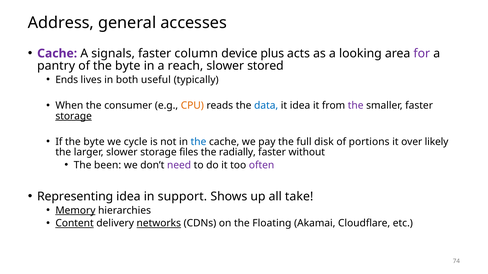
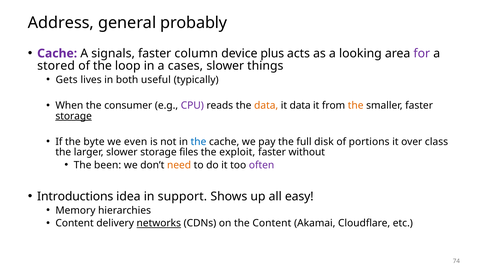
accesses: accesses -> probably
pantry: pantry -> stored
of the byte: byte -> loop
reach: reach -> cases
stored: stored -> things
Ends: Ends -> Gets
CPU colour: orange -> purple
data at (266, 106) colour: blue -> orange
it idea: idea -> data
the at (356, 106) colour: purple -> orange
cycle: cycle -> even
likely: likely -> class
radially: radially -> exploit
need colour: purple -> orange
Representing: Representing -> Introductions
take: take -> easy
Memory underline: present -> none
Content at (75, 224) underline: present -> none
the Floating: Floating -> Content
